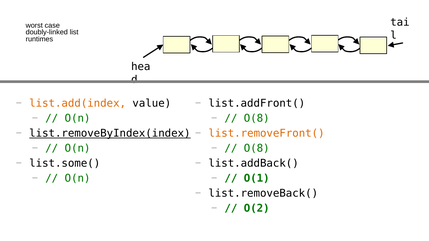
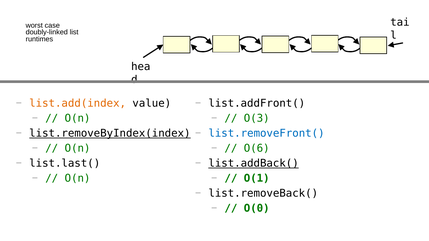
O(8 at (257, 119): O(8 -> O(3
list.removeFront( colour: orange -> blue
O(8 at (257, 149): O(8 -> O(6
list.some(: list.some( -> list.last(
list.addBack( underline: none -> present
O(2: O(2 -> O(0
